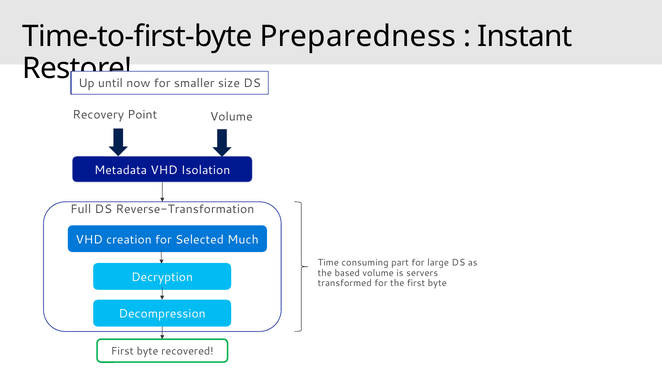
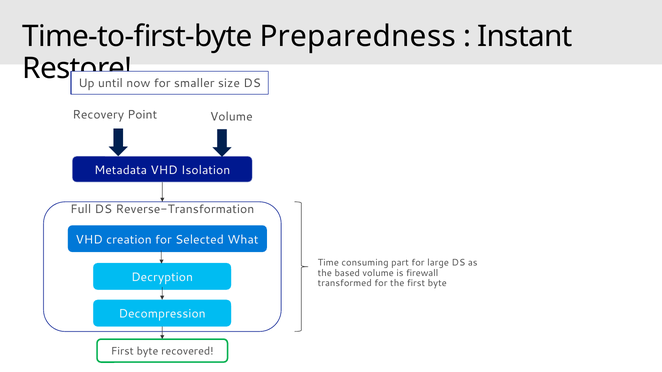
Much: Much -> What
servers: servers -> firewall
